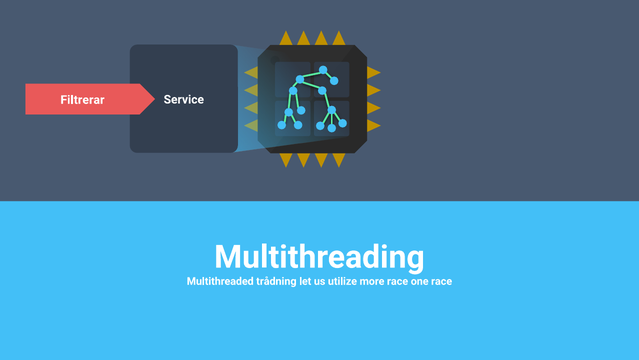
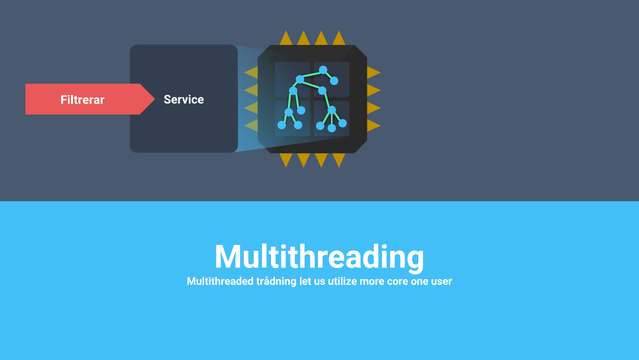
more race: race -> core
one race: race -> user
